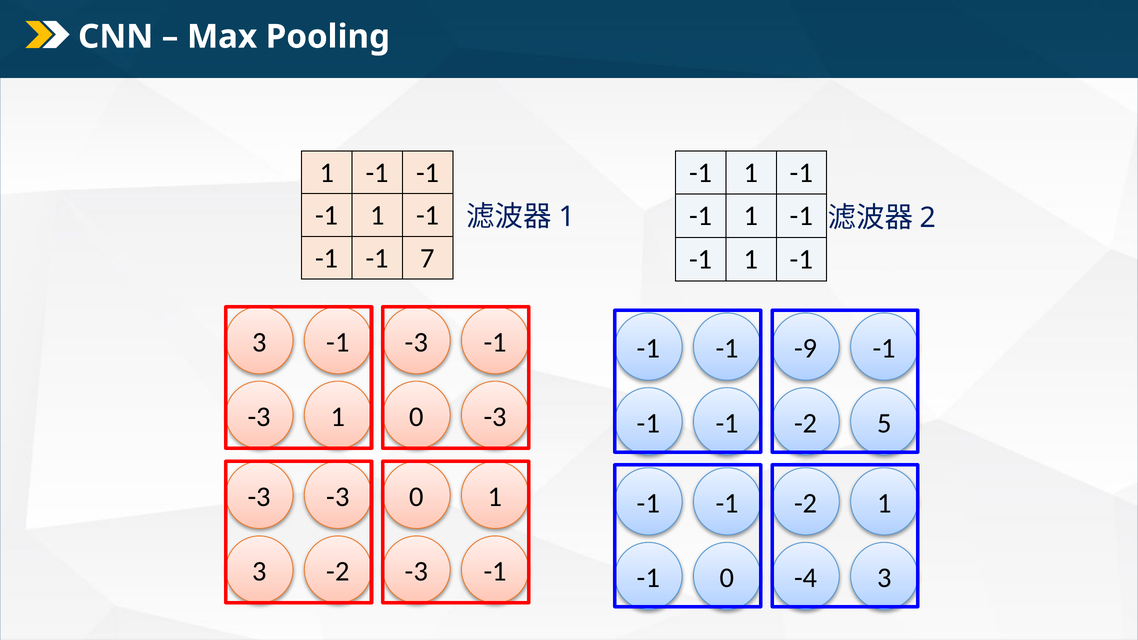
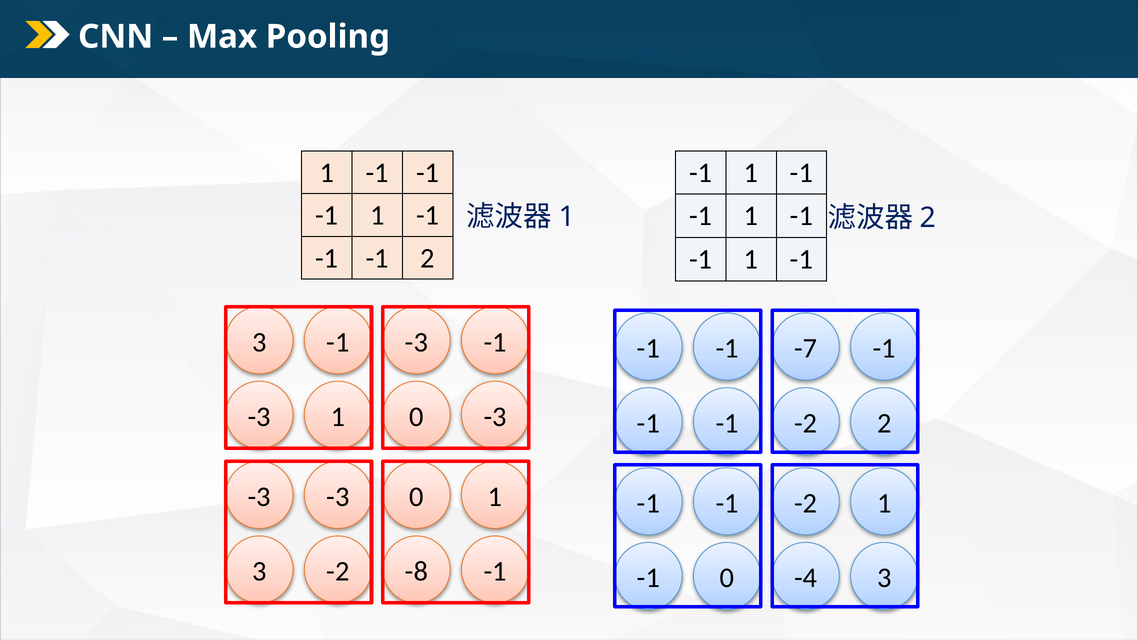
-1 7: 7 -> 2
-9: -9 -> -7
-2 5: 5 -> 2
-2 -3: -3 -> -8
